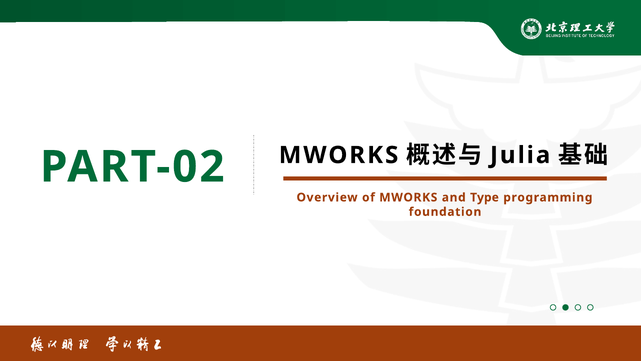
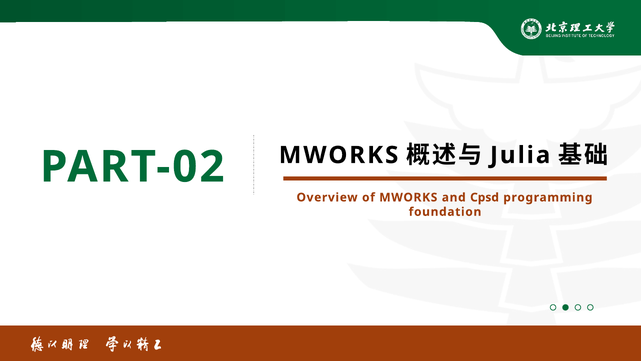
Type: Type -> Cpsd
